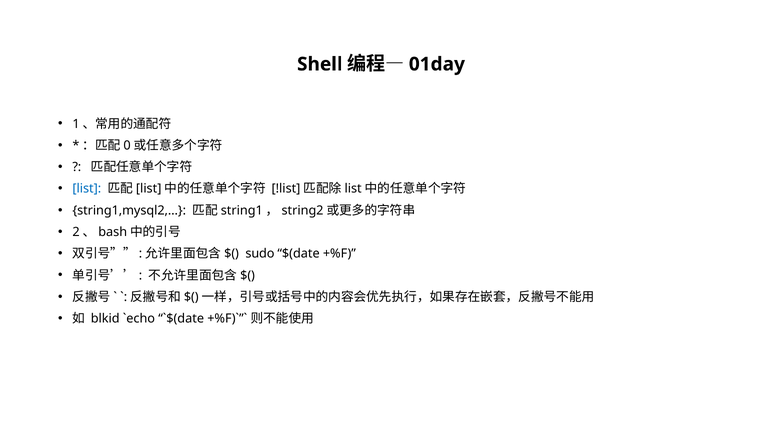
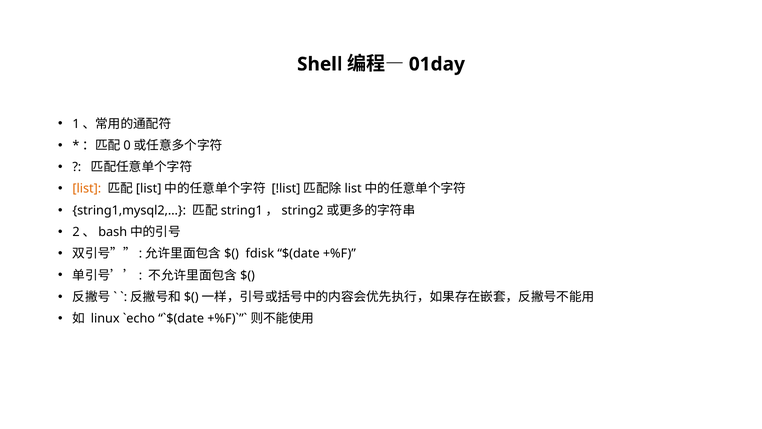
list colour: blue -> orange
sudo: sudo -> fdisk
blkid: blkid -> linux
